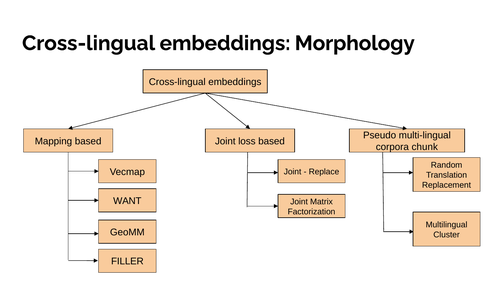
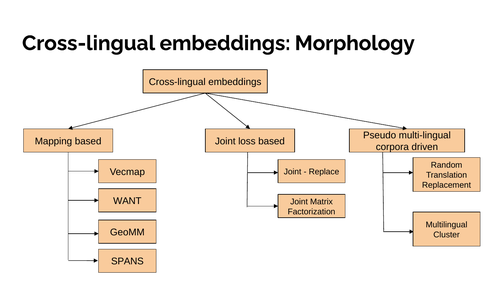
chunk: chunk -> driven
FILLER: FILLER -> SPANS
